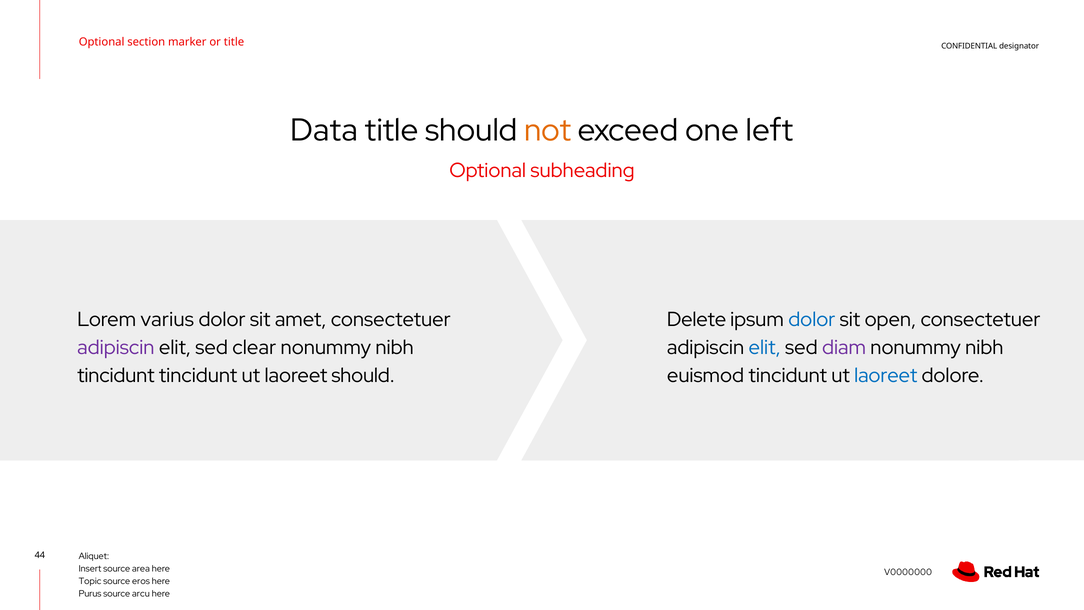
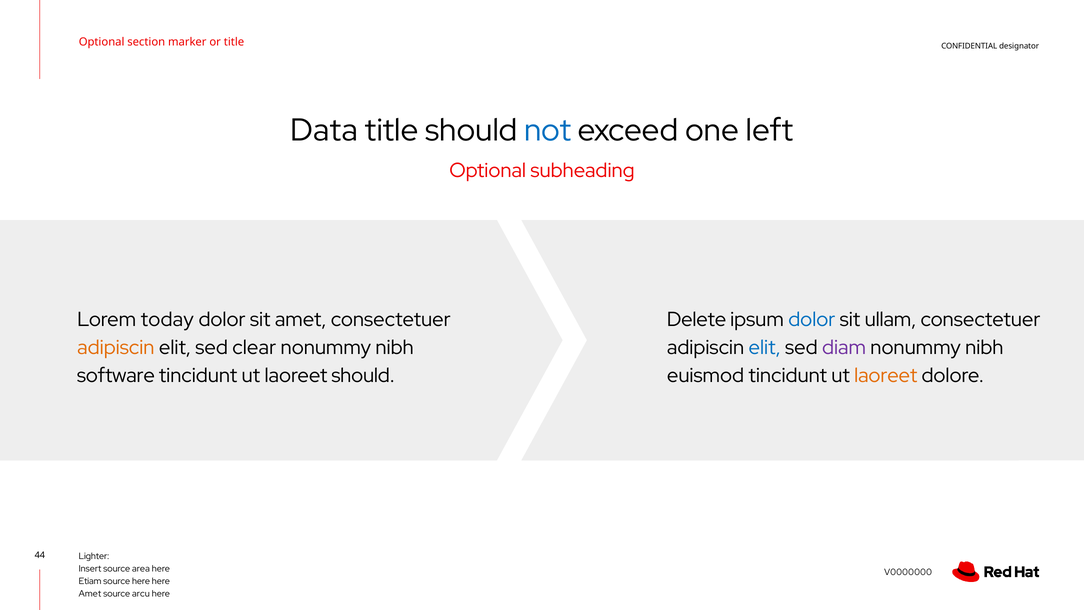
not colour: orange -> blue
varius: varius -> today
open: open -> ullam
adipiscin at (116, 347) colour: purple -> orange
tincidunt at (116, 375): tincidunt -> software
laoreet at (886, 375) colour: blue -> orange
Aliquet: Aliquet -> Lighter
Topic: Topic -> Etiam
source eros: eros -> here
Purus at (90, 594): Purus -> Amet
